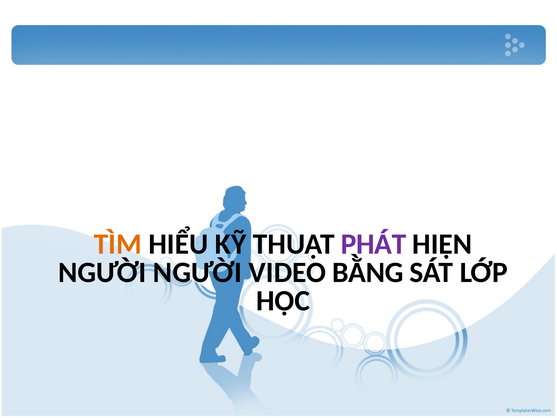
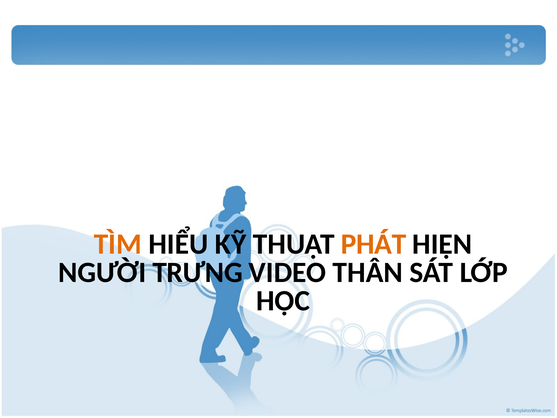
PHÁT colour: purple -> orange
NGƯỜI NGƯỜI: NGƯỜI -> TRƯNG
BẰNG: BẰNG -> THÂN
